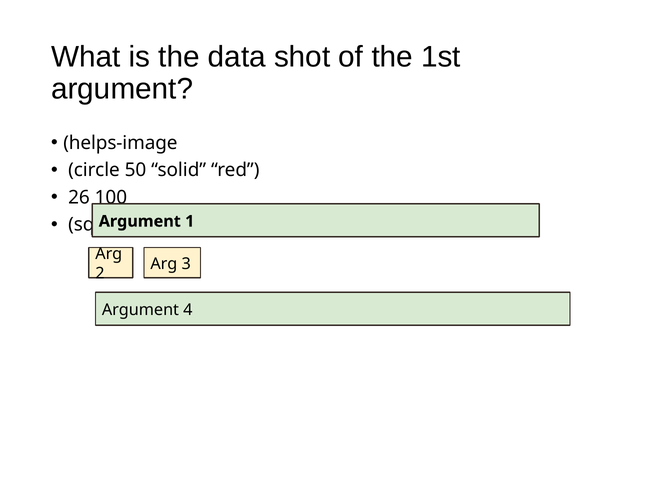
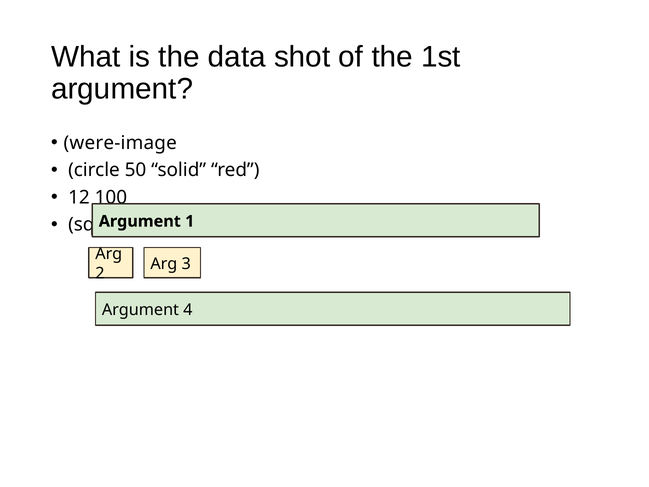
helps-image: helps-image -> were-image
26: 26 -> 12
